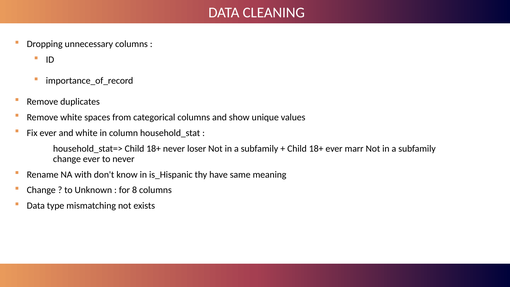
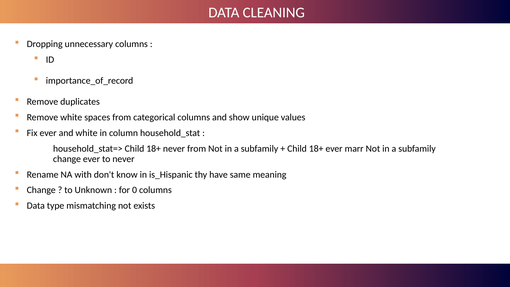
never loser: loser -> from
8: 8 -> 0
